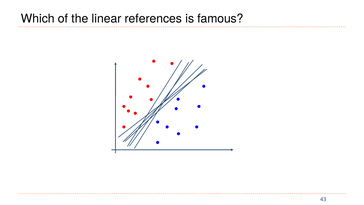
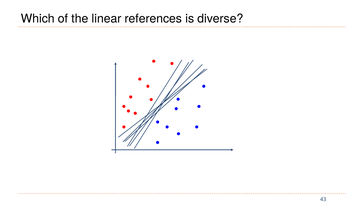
famous: famous -> diverse
